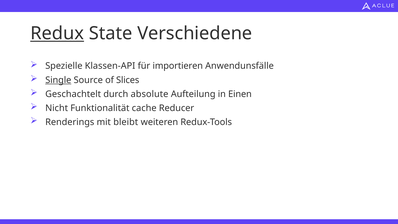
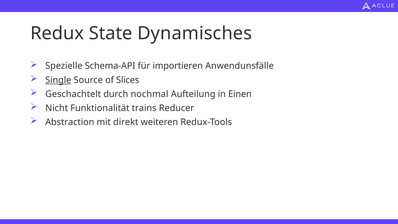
Redux underline: present -> none
Verschiedene: Verschiedene -> Dynamisches
Klassen-API: Klassen-API -> Schema-API
absolute: absolute -> nochmal
cache: cache -> trains
Renderings: Renderings -> Abstraction
bleibt: bleibt -> direkt
